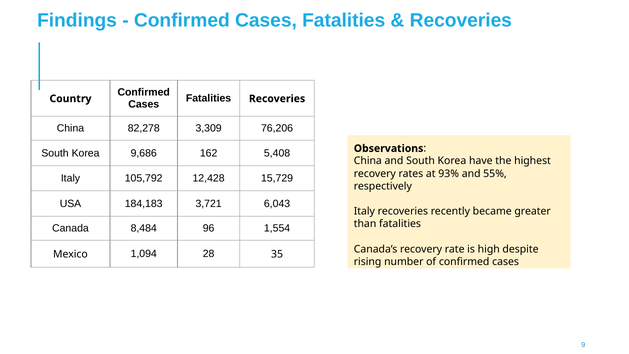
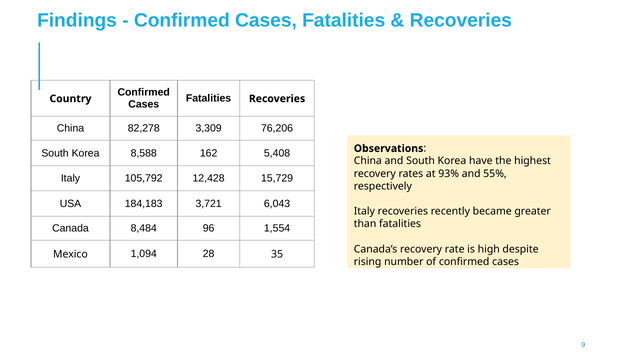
9,686: 9,686 -> 8,588
